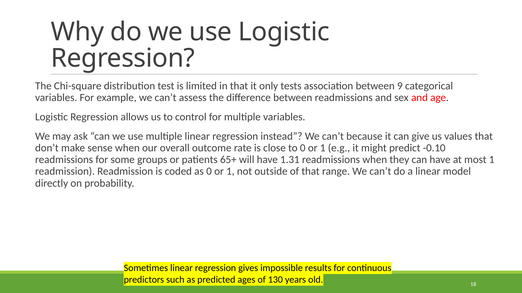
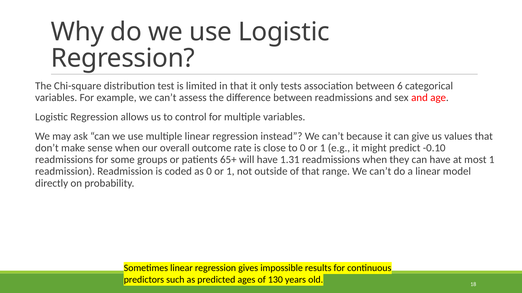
9: 9 -> 6
